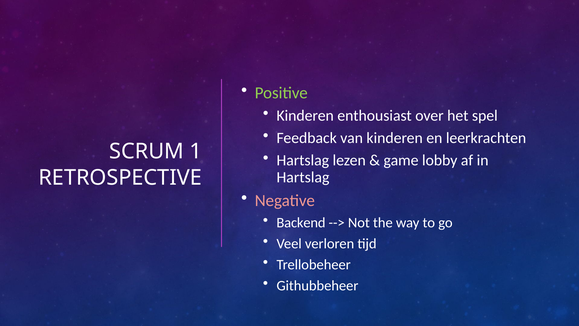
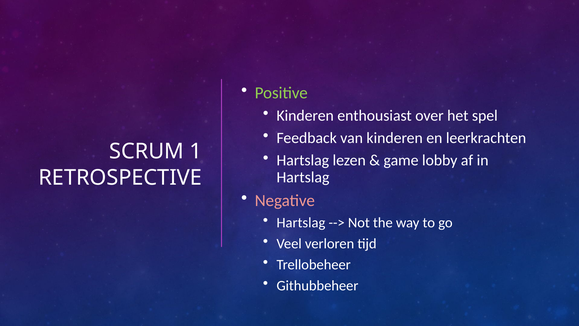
Backend at (301, 222): Backend -> Hartslag
